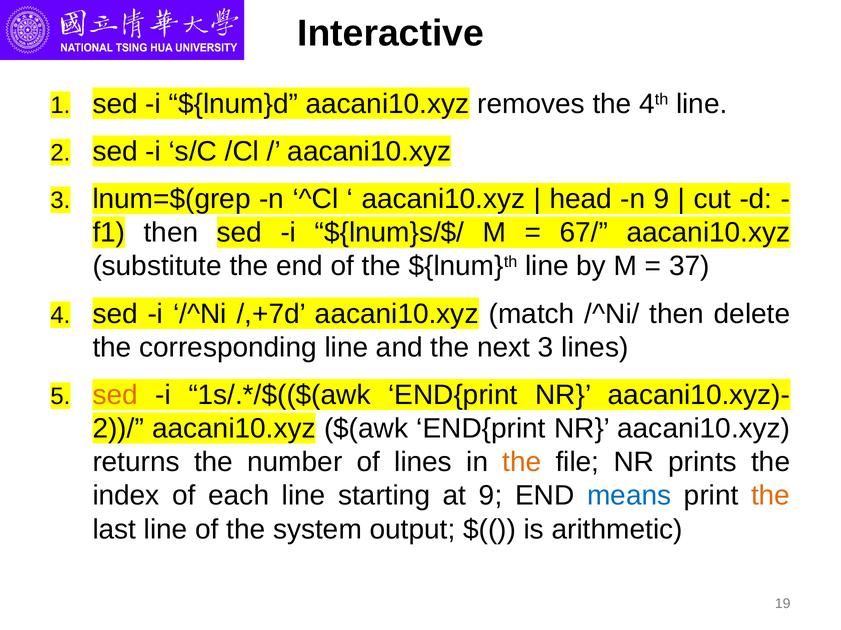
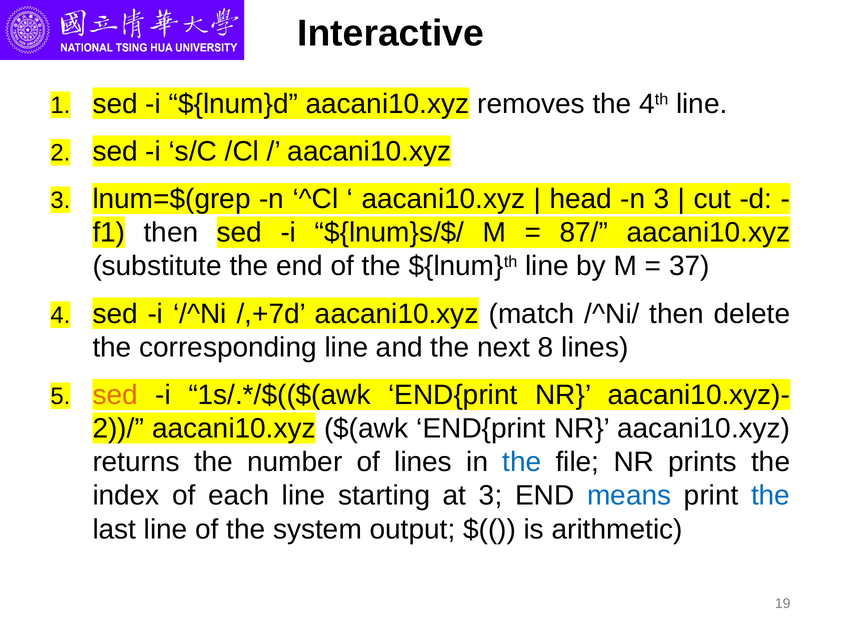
n 9: 9 -> 3
67/: 67/ -> 87/
next 3: 3 -> 8
the at (522, 463) colour: orange -> blue
at 9: 9 -> 3
the at (771, 496) colour: orange -> blue
